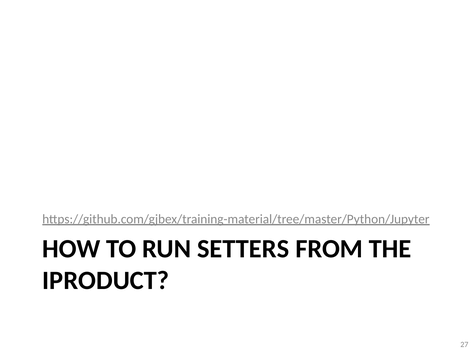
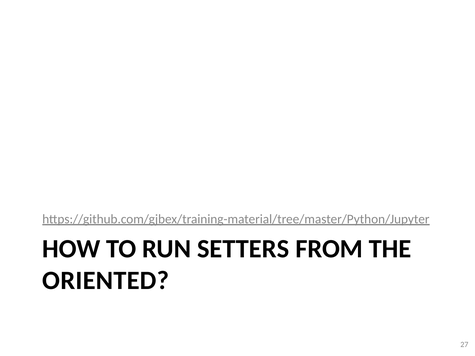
IPRODUCT: IPRODUCT -> ORIENTED
